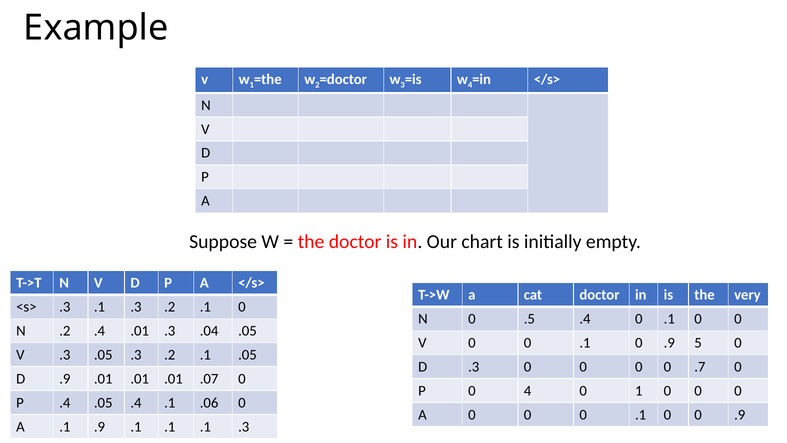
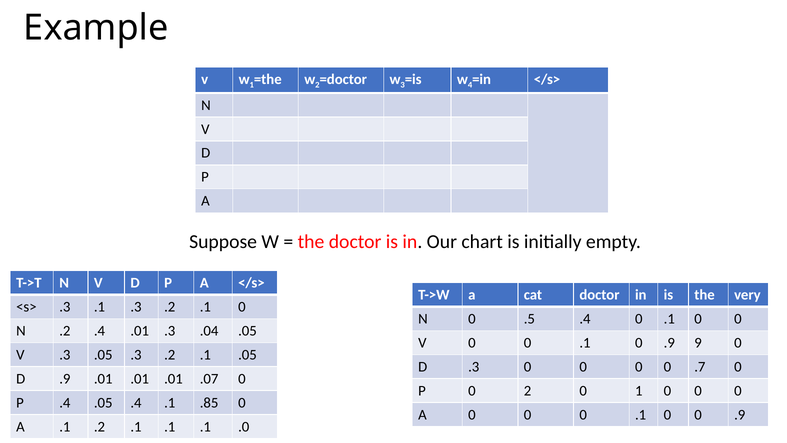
5: 5 -> 9
0 4: 4 -> 2
.06: .06 -> .85
.1 .9: .9 -> .2
.1 .1 .3: .3 -> .0
